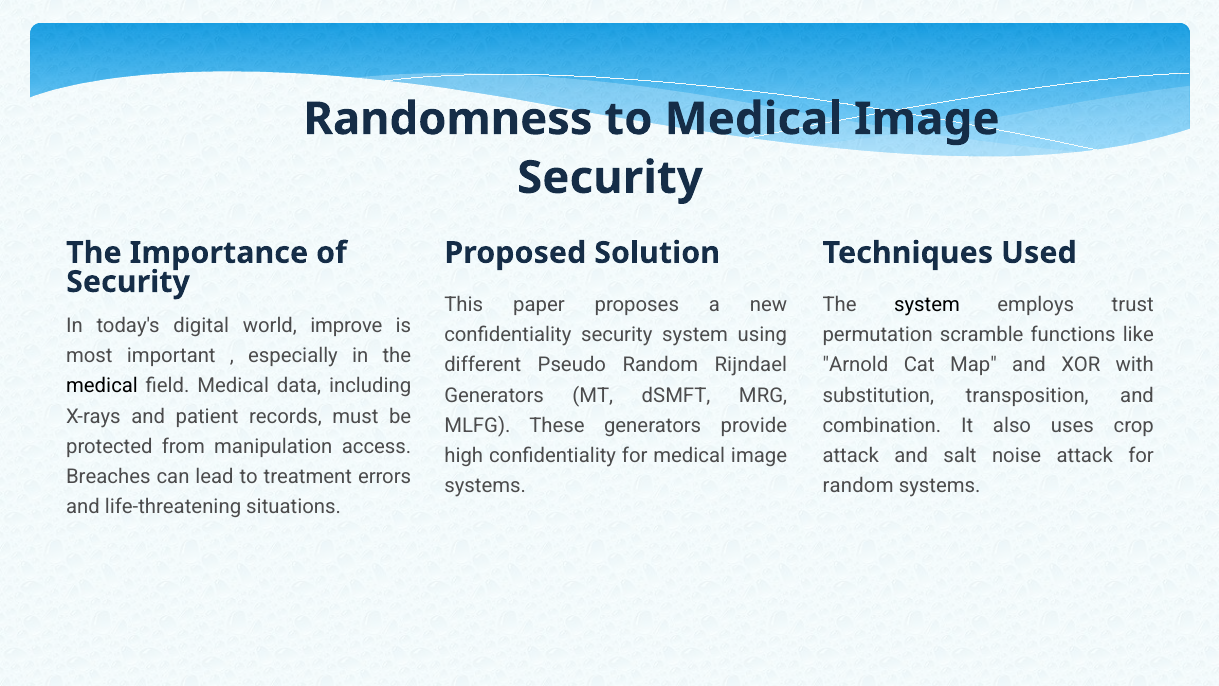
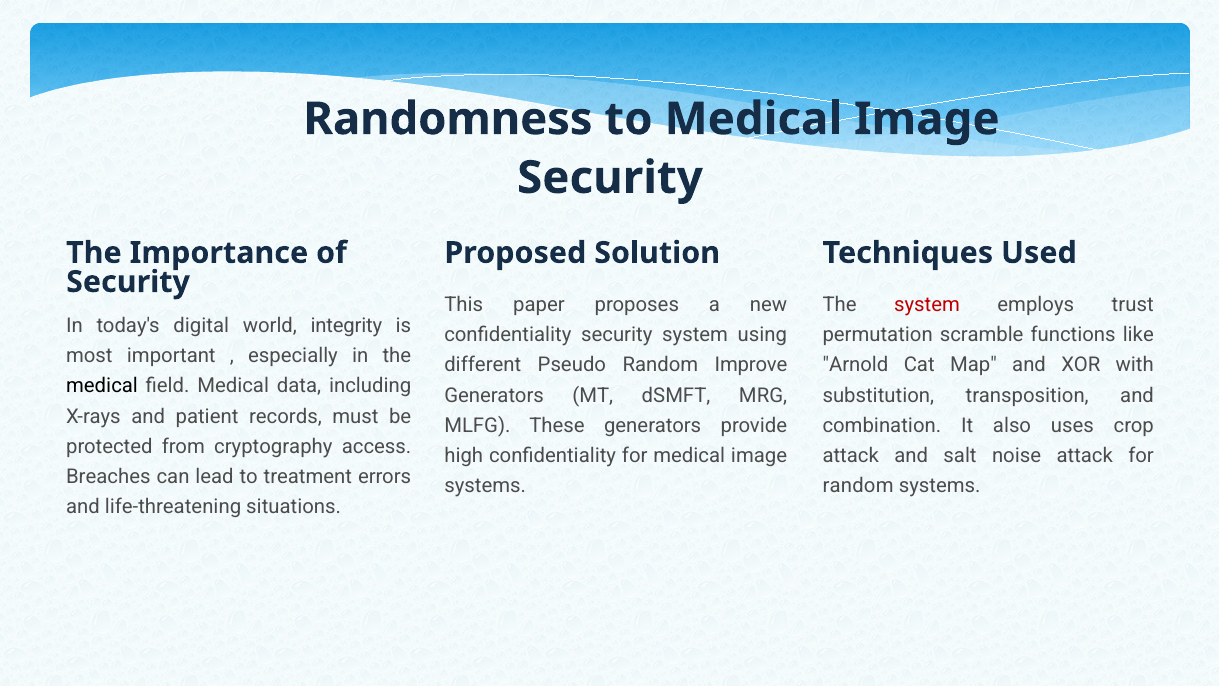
system at (927, 305) colour: black -> red
improve: improve -> integrity
Rijndael: Rijndael -> Improve
manipulation: manipulation -> cryptography
